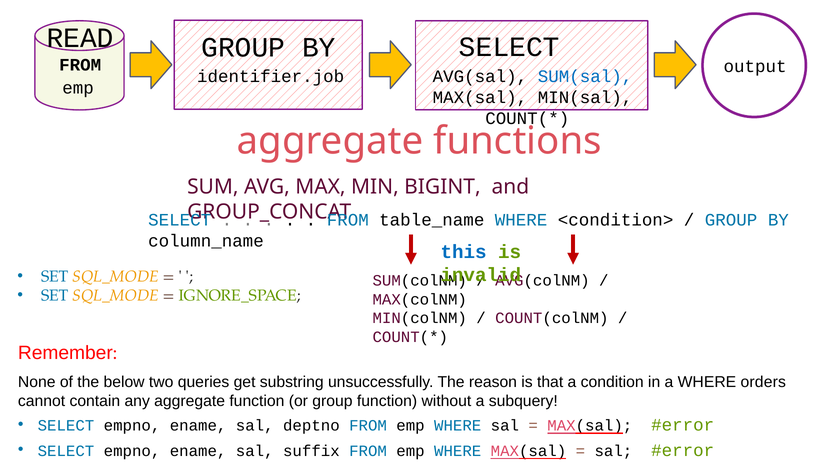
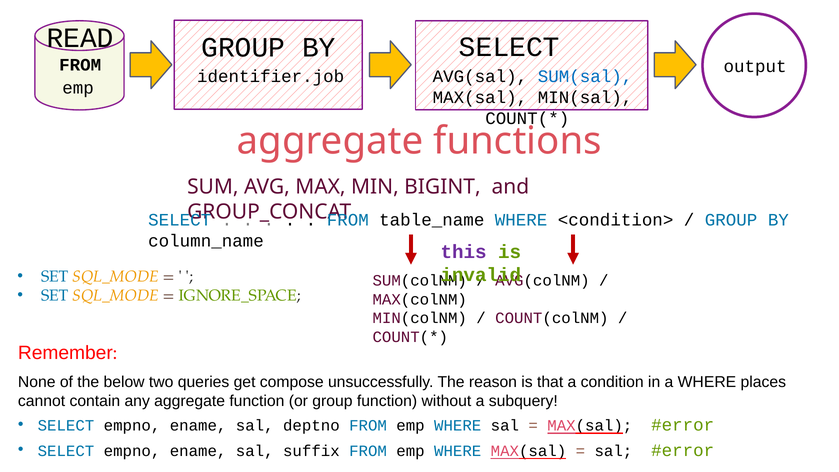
this colour: blue -> purple
substring: substring -> compose
orders: orders -> places
